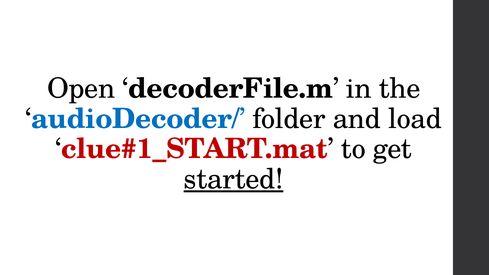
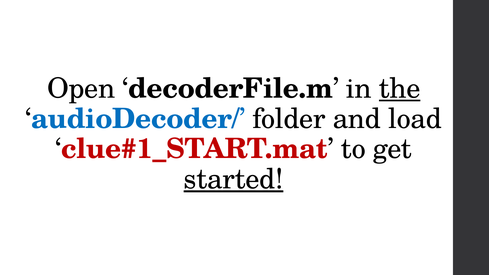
the underline: none -> present
